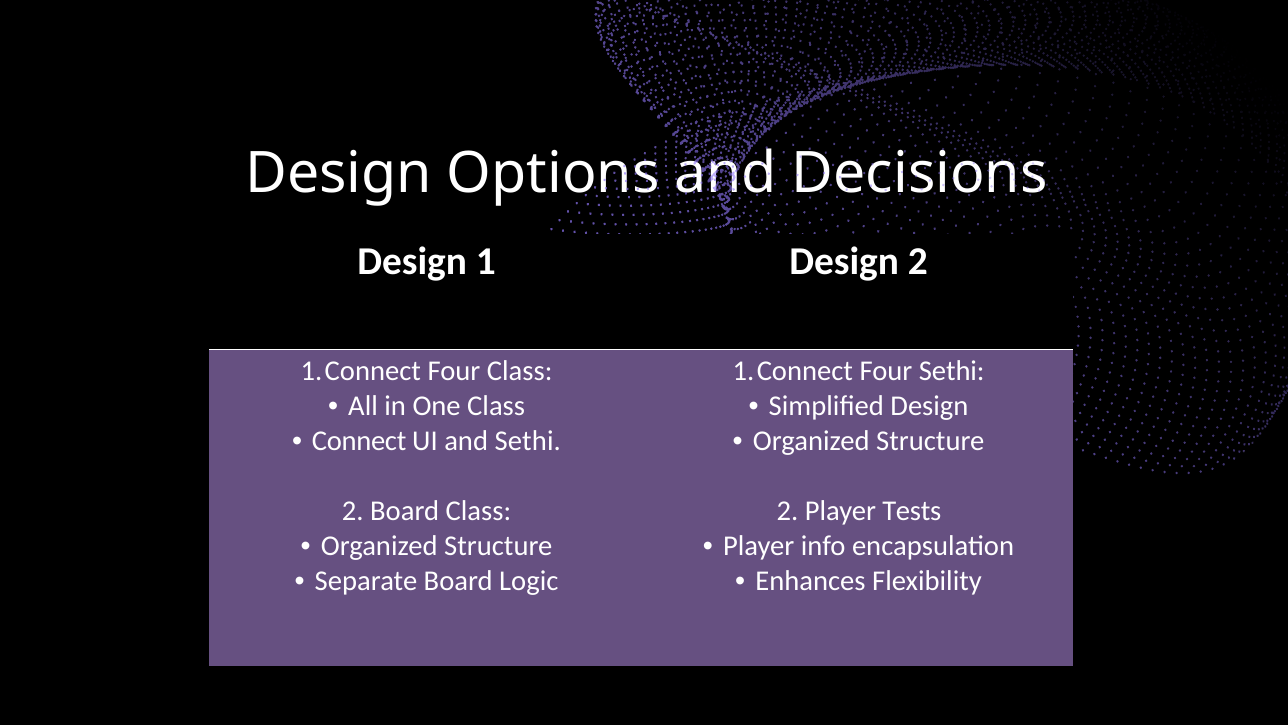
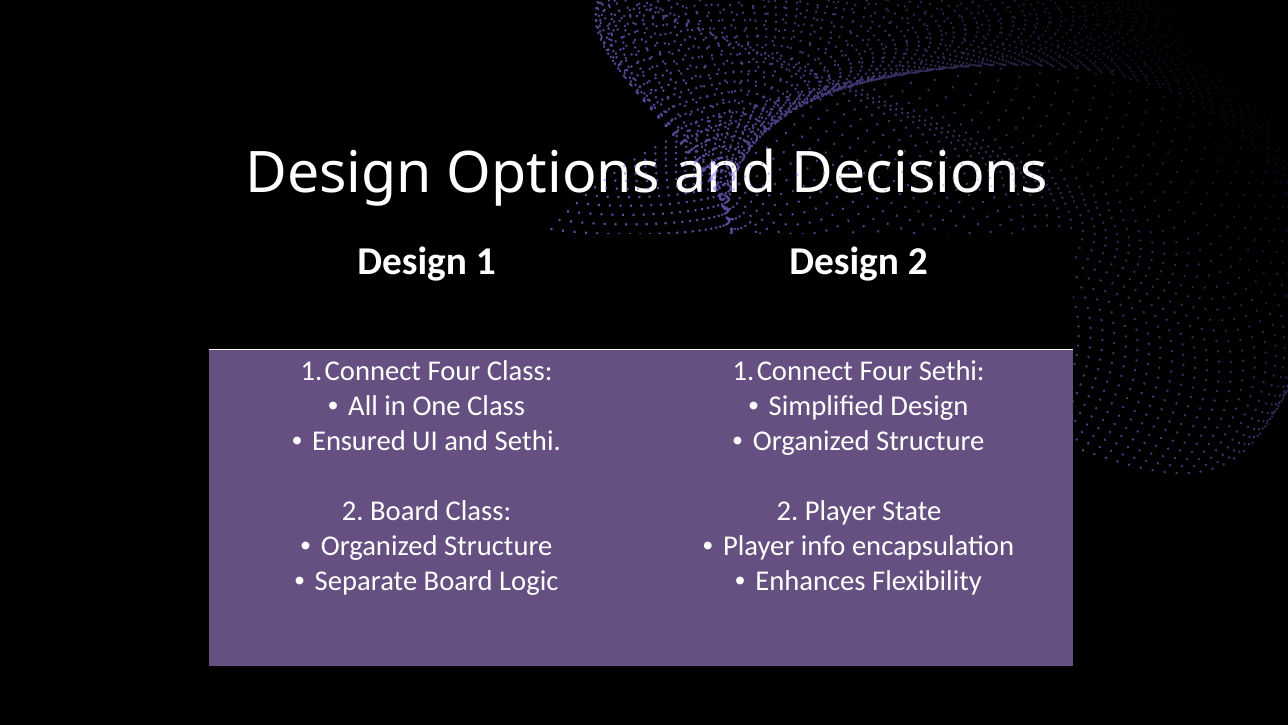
Connect: Connect -> Ensured
Tests: Tests -> State
